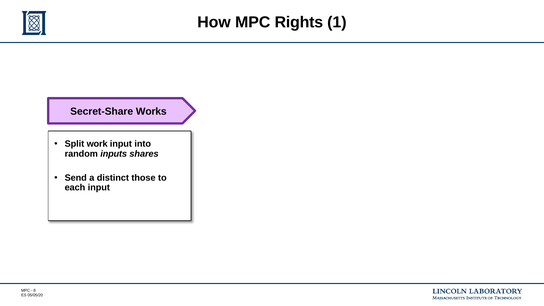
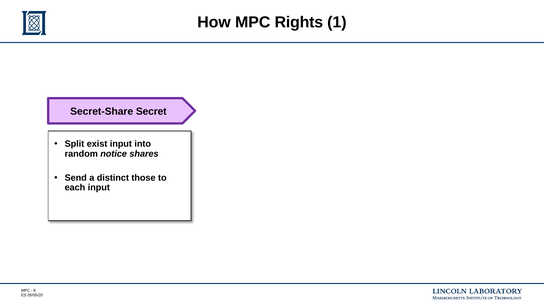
Works: Works -> Secret
work: work -> exist
inputs: inputs -> notice
